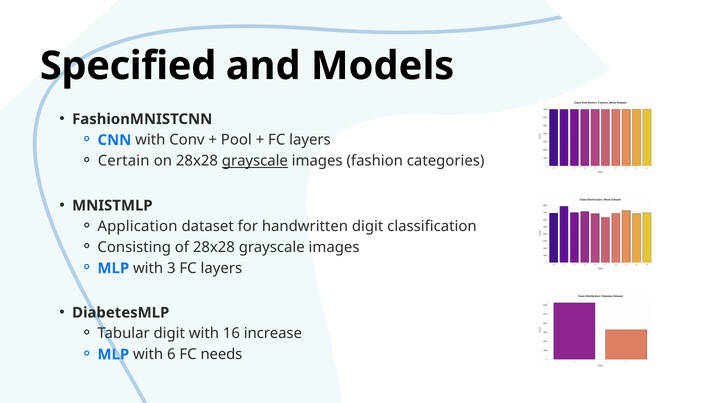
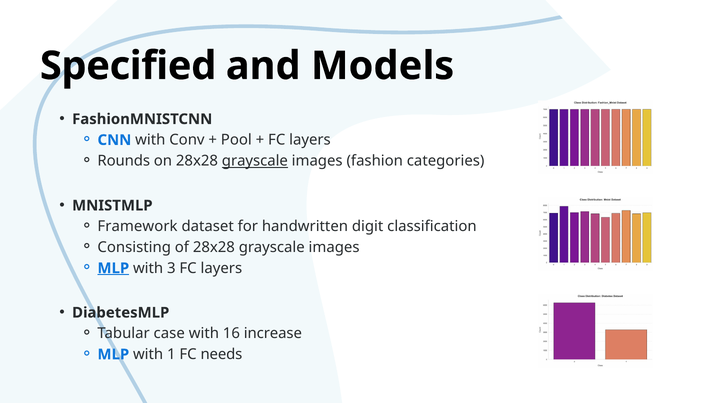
Certain: Certain -> Rounds
Application: Application -> Framework
MLP at (113, 268) underline: none -> present
Tabular digit: digit -> case
6: 6 -> 1
